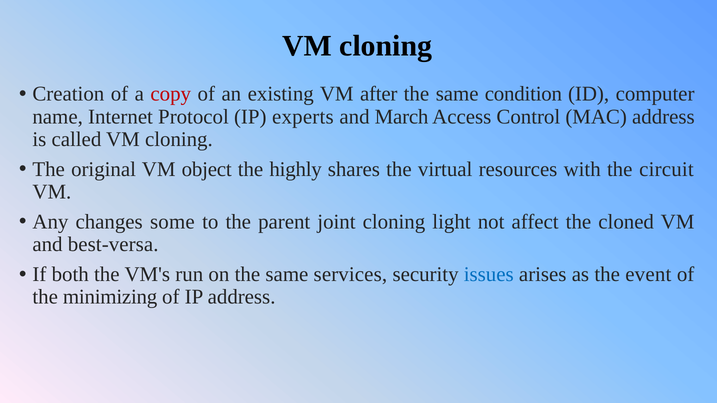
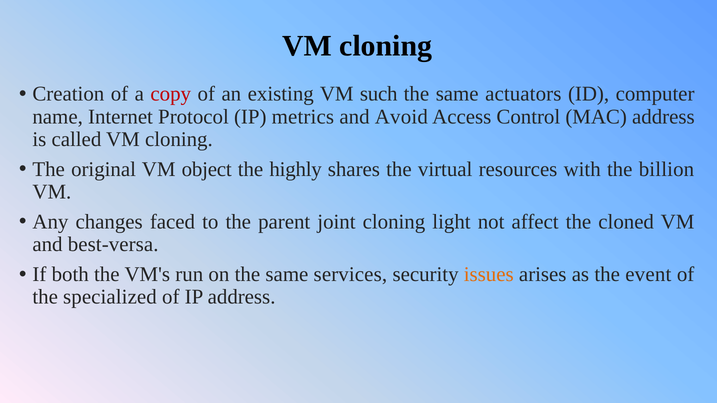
after: after -> such
condition: condition -> actuators
experts: experts -> metrics
March: March -> Avoid
circuit: circuit -> billion
some: some -> faced
issues colour: blue -> orange
minimizing: minimizing -> specialized
